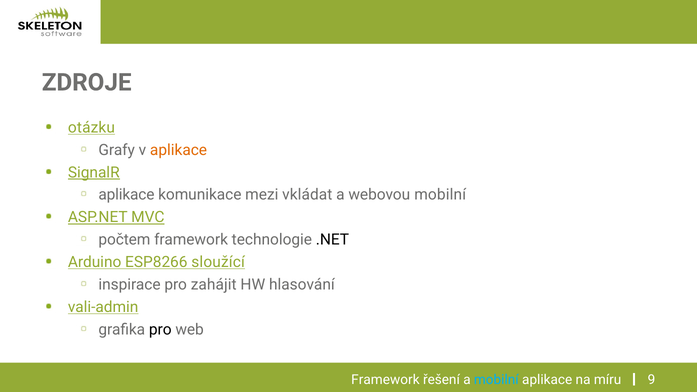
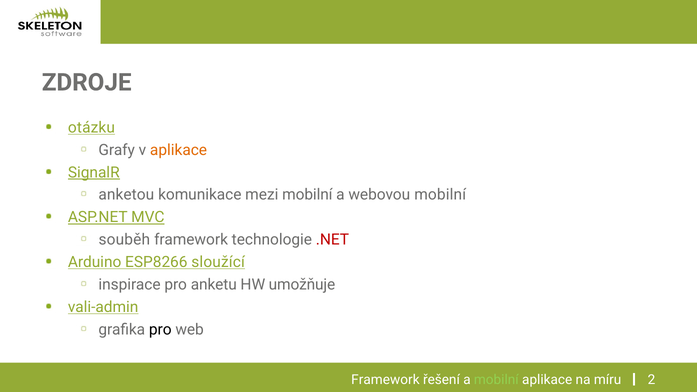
aplikace at (126, 195): aplikace -> anketou
mezi vkládat: vkládat -> mobilní
počtem: počtem -> souběh
.NET colour: black -> red
zahájit: zahájit -> anketu
hlasování: hlasování -> umožňuje
mobilní at (496, 380) colour: light blue -> light green
9: 9 -> 2
